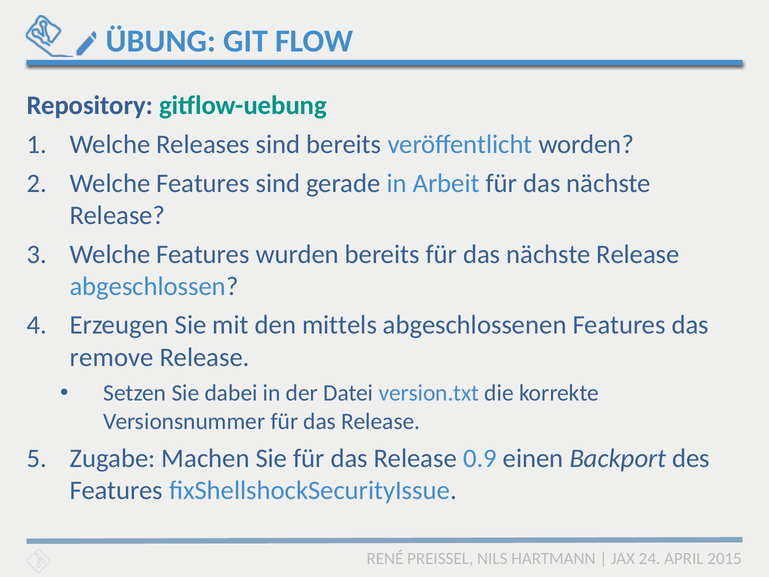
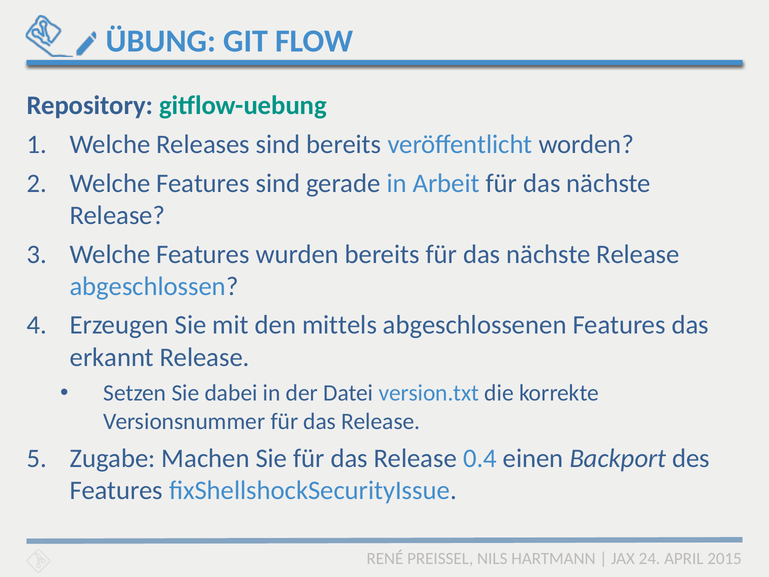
remove: remove -> erkannt
0.9: 0.9 -> 0.4
